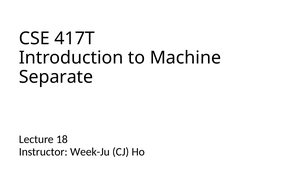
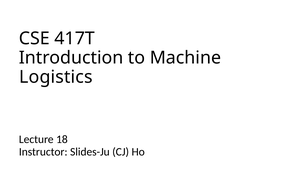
Separate: Separate -> Logistics
Week-Ju: Week-Ju -> Slides-Ju
